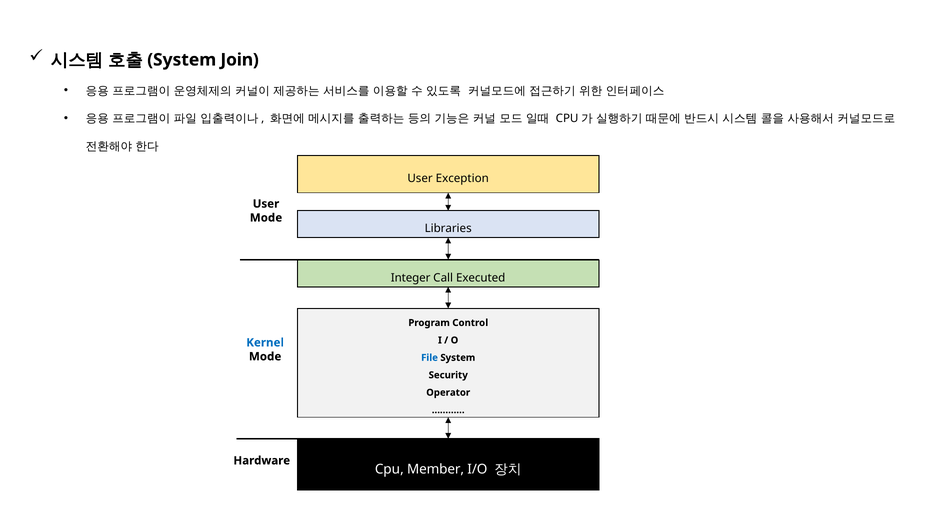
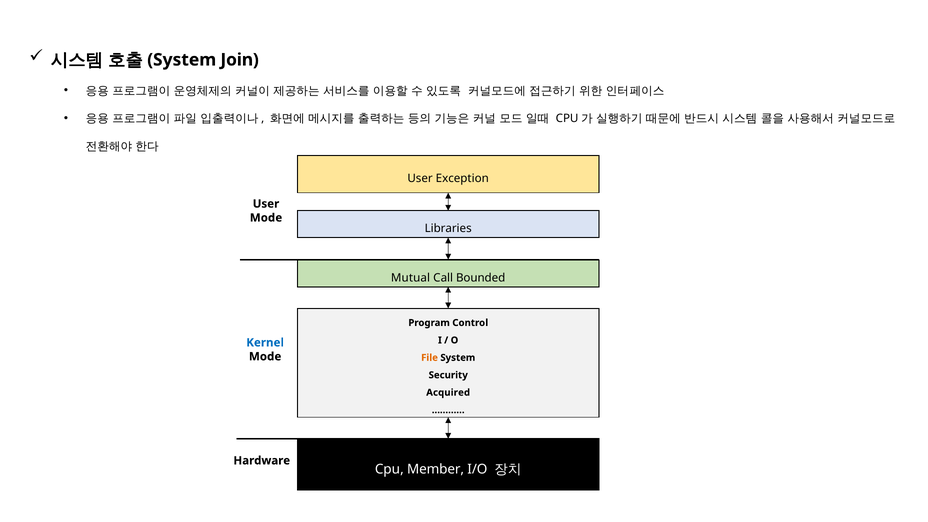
Integer: Integer -> Mutual
Executed: Executed -> Bounded
File colour: blue -> orange
Operator: Operator -> Acquired
